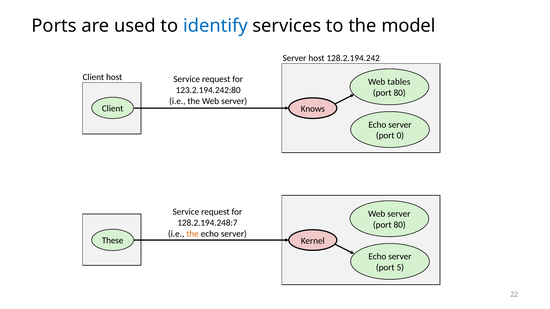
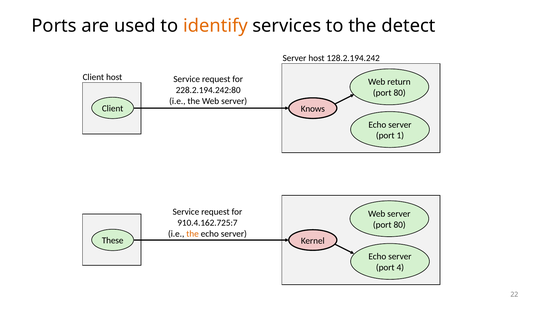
identify colour: blue -> orange
model: model -> detect
tables: tables -> return
123.2.194.242:80: 123.2.194.242:80 -> 228.2.194.242:80
0: 0 -> 1
128.2.194.248:7: 128.2.194.248:7 -> 910.4.162.725:7
5: 5 -> 4
